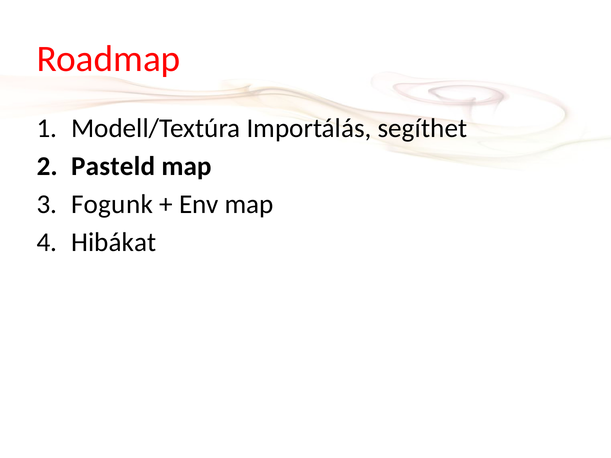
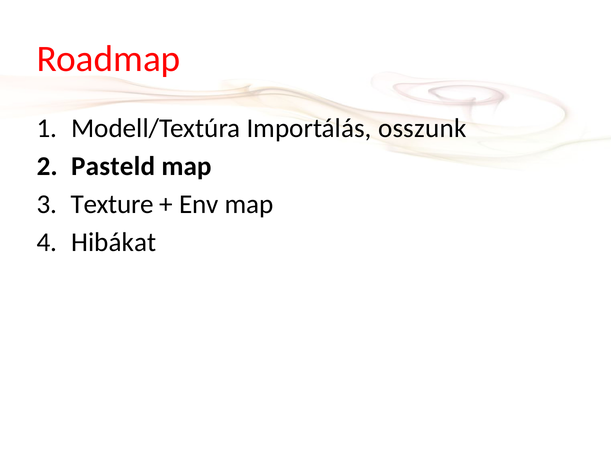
segíthet: segíthet -> osszunk
Fogunk: Fogunk -> Texture
